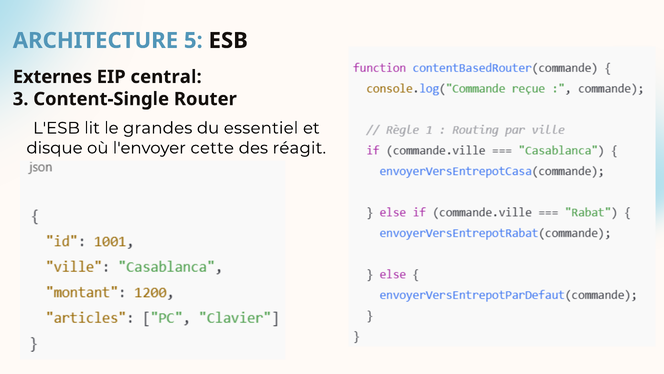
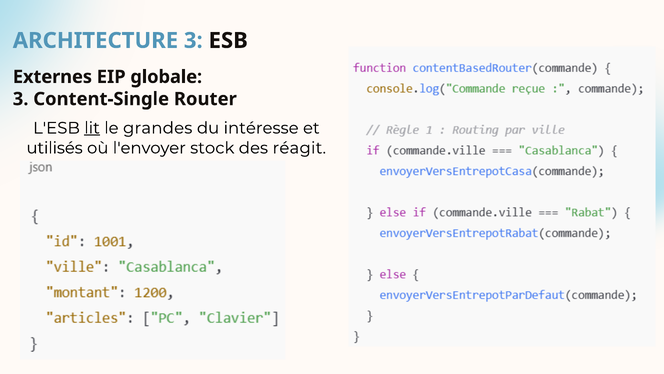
ARCHITECTURE 5: 5 -> 3
central: central -> globale
lit underline: none -> present
essentiel: essentiel -> intéresse
disque: disque -> utilisés
cette: cette -> stock
